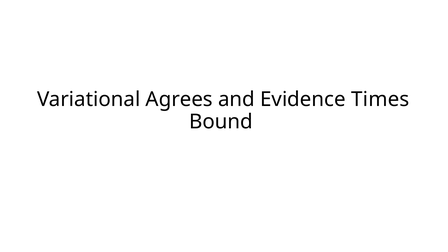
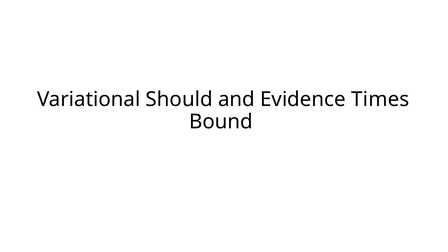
Agrees: Agrees -> Should
